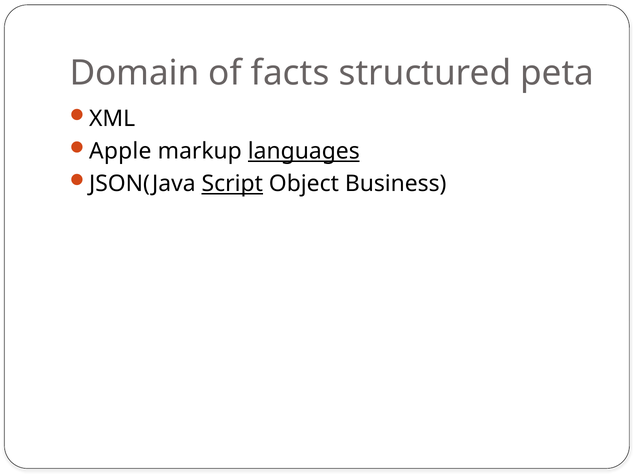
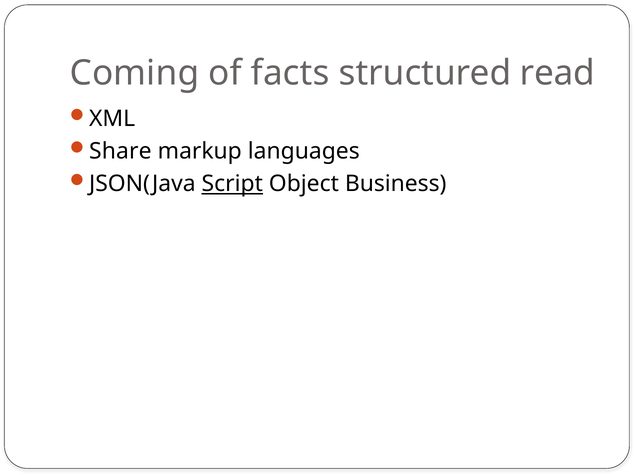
Domain: Domain -> Coming
peta: peta -> read
Apple: Apple -> Share
languages underline: present -> none
